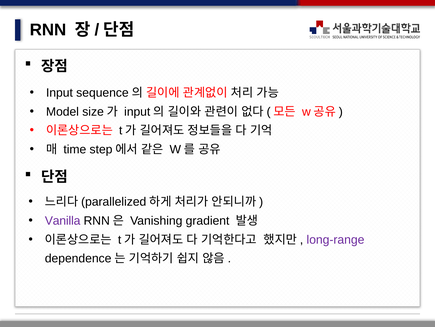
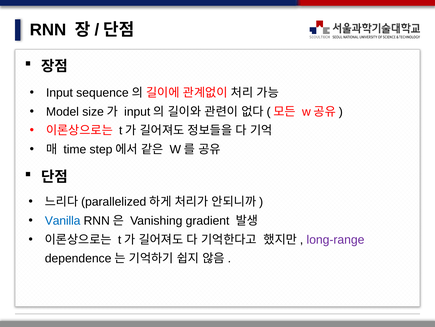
Vanilla colour: purple -> blue
